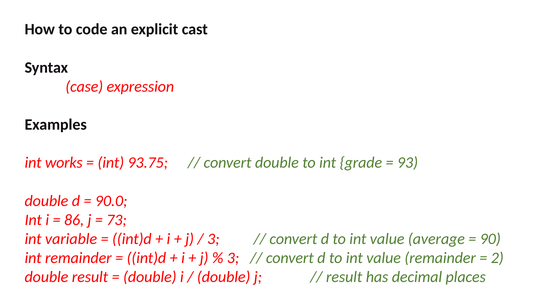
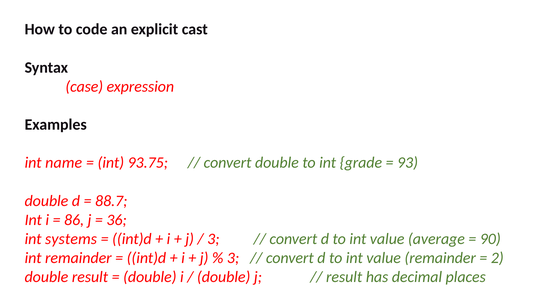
works: works -> name
90.0: 90.0 -> 88.7
73: 73 -> 36
variable: variable -> systems
